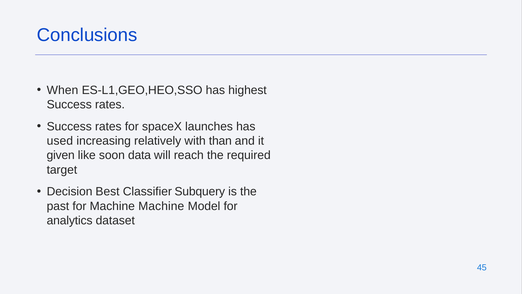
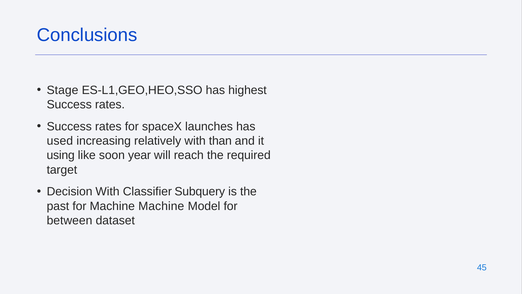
When: When -> Stage
given: given -> using
data: data -> year
Decision Best: Best -> With
analytics: analytics -> between
